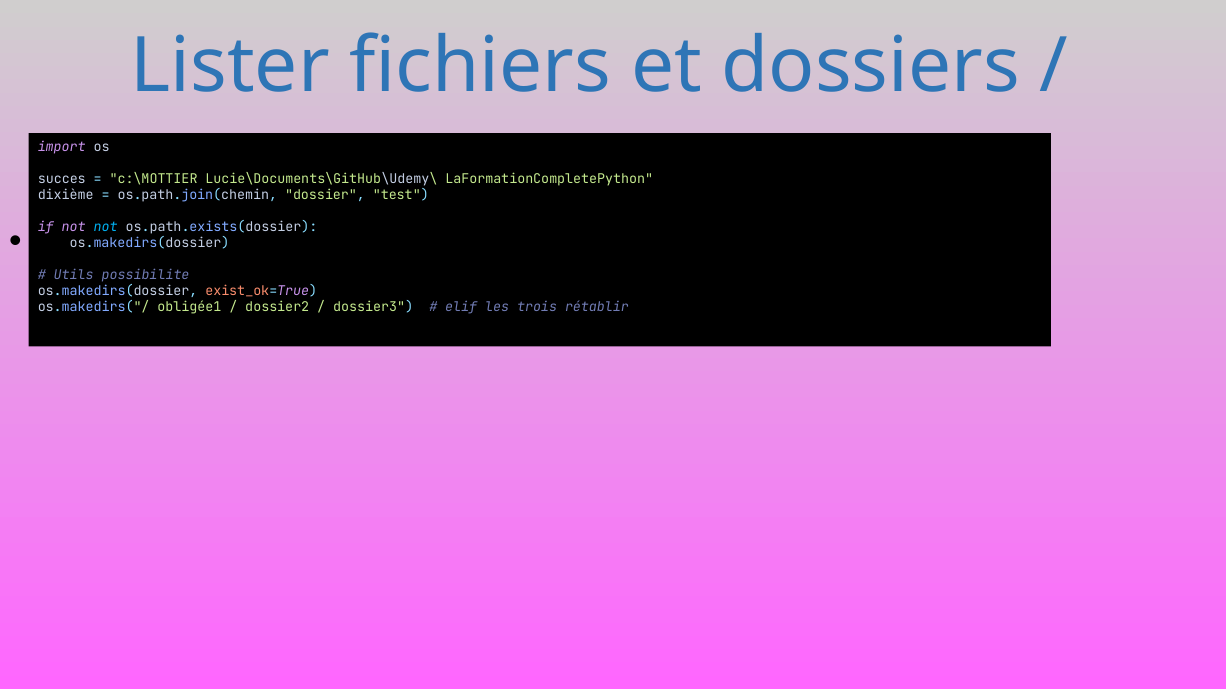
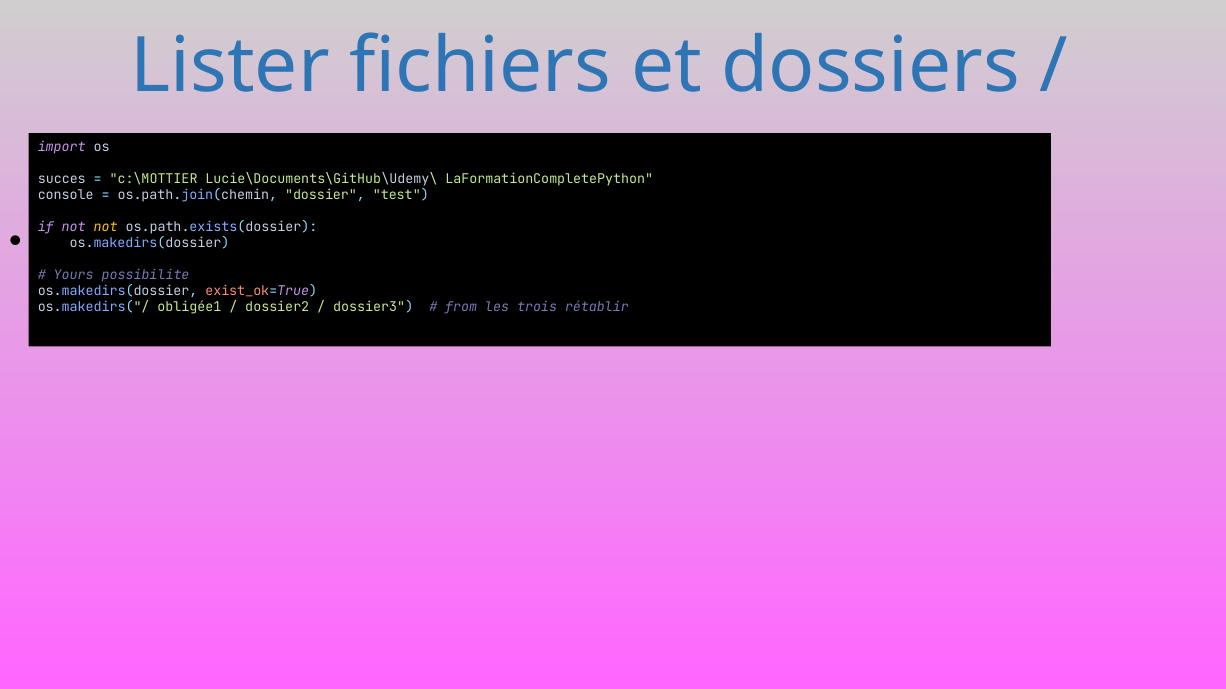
dixième: dixième -> console
not at (106, 227) colour: light blue -> yellow
Utils: Utils -> Yours
elif: elif -> from
